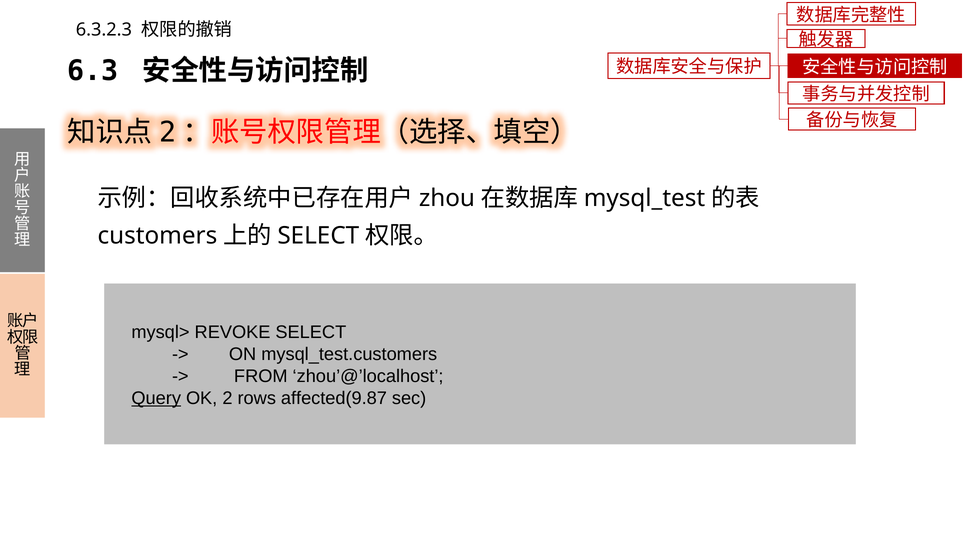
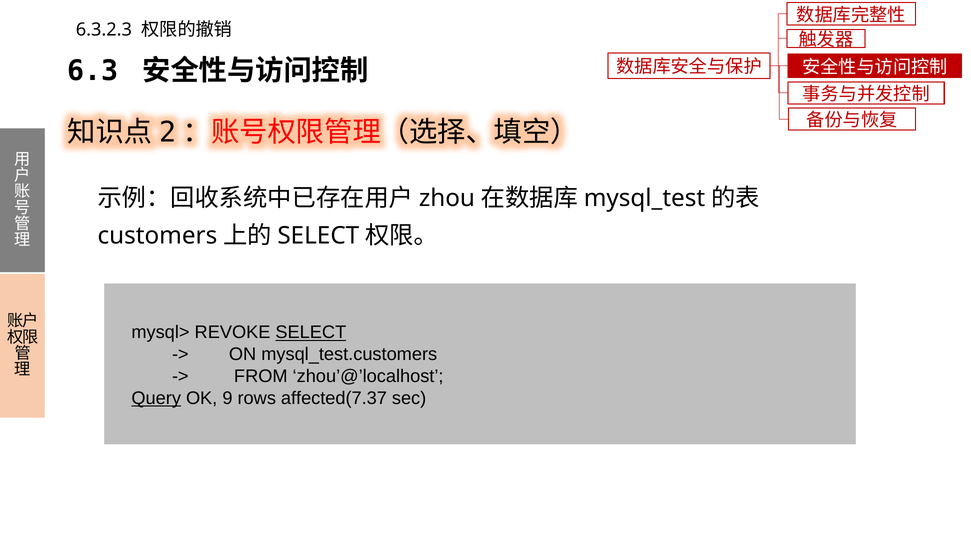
SELECT at (311, 333) underline: none -> present
2: 2 -> 9
affected(9.87: affected(9.87 -> affected(7.37
